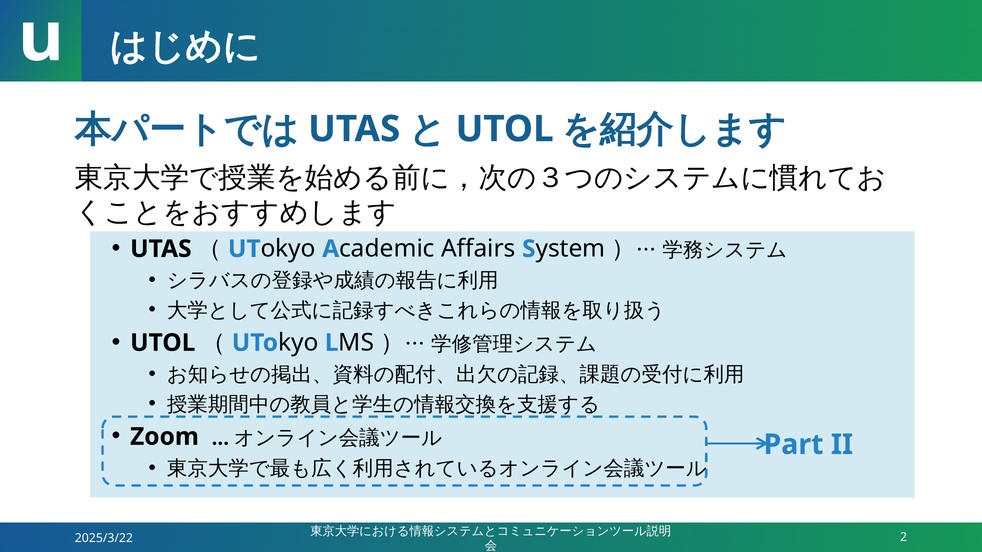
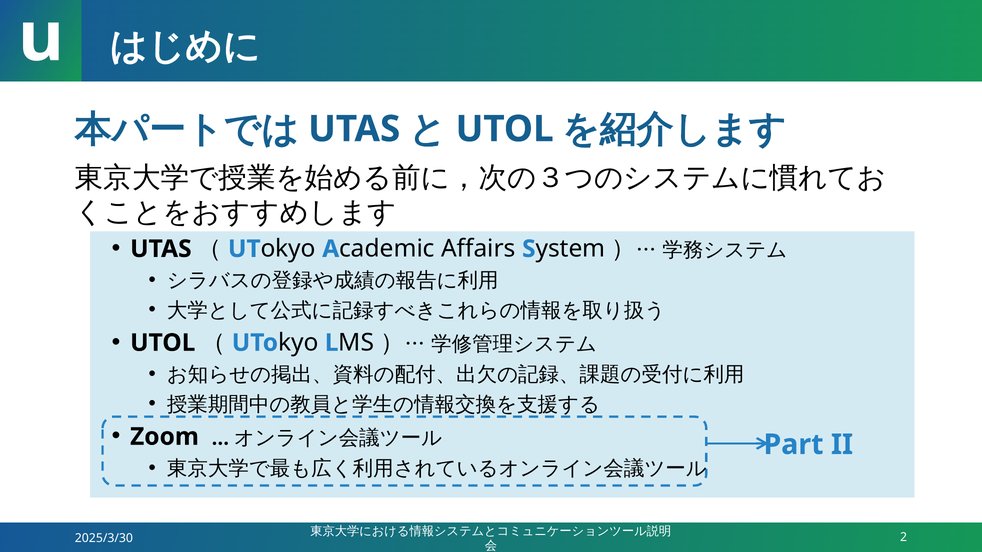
2025/3/22: 2025/3/22 -> 2025/3/30
